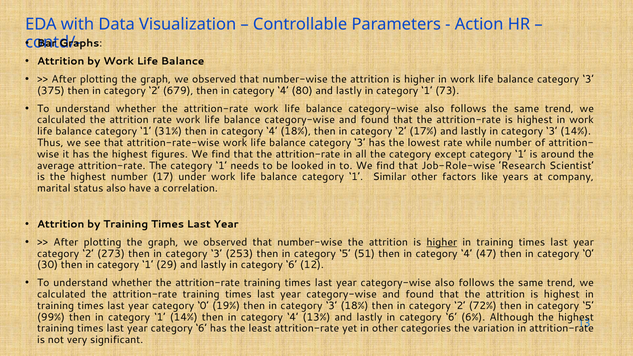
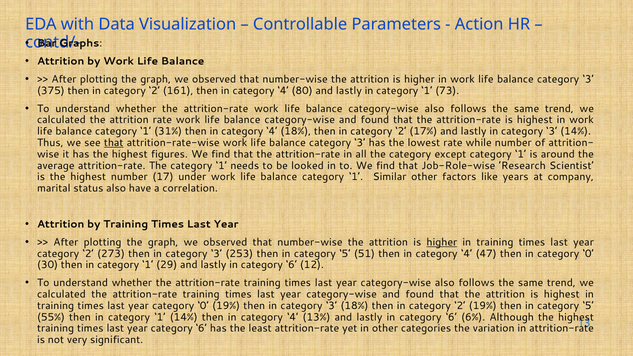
679: 679 -> 161
that at (114, 143) underline: none -> present
2 72%: 72% -> 19%
99%: 99% -> 55%
